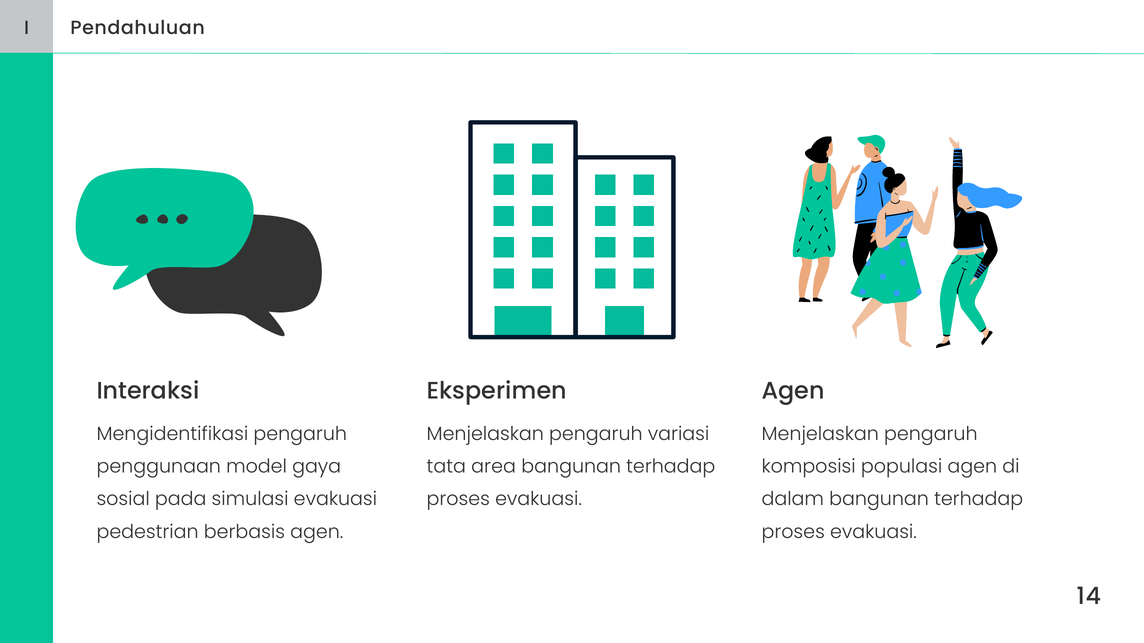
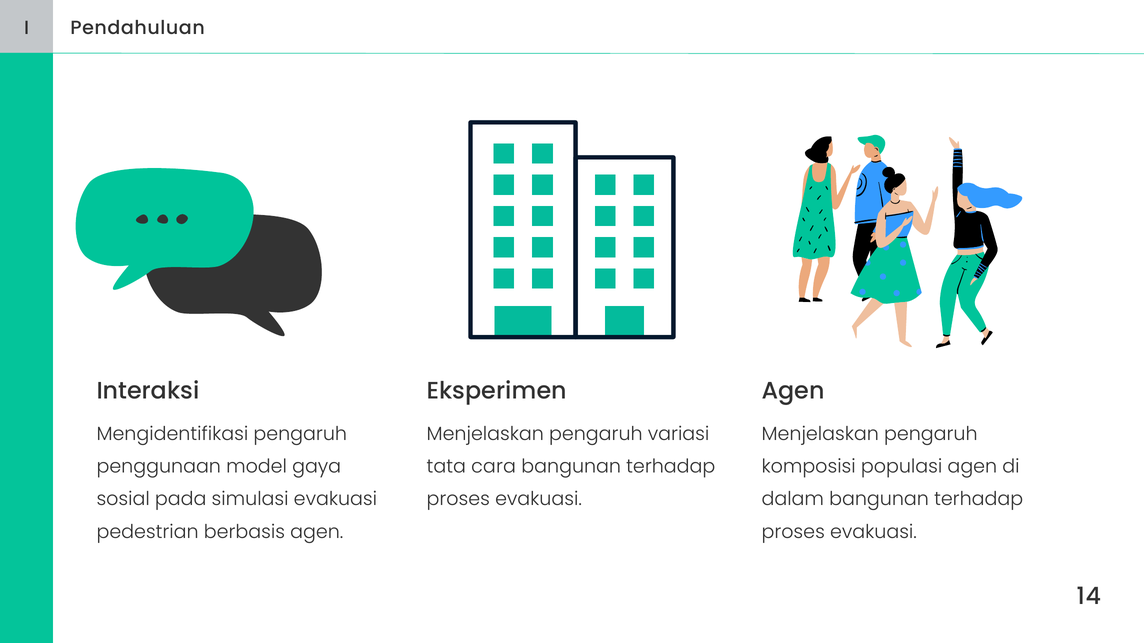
area: area -> cara
